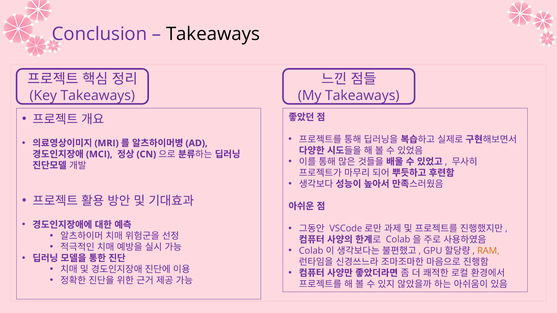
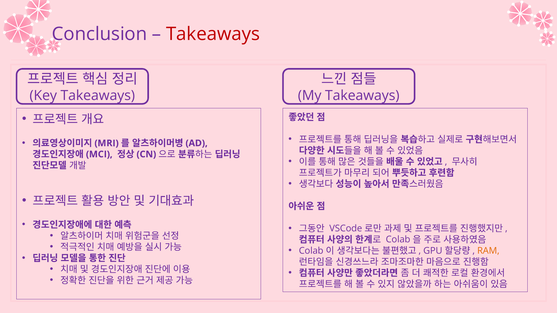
Takeaways at (213, 34) colour: black -> red
